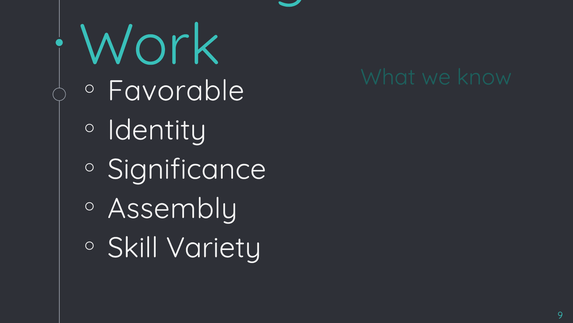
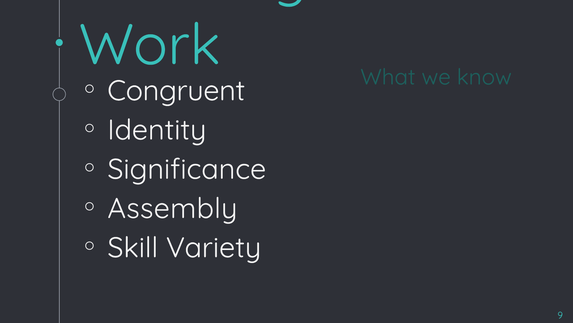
Favorable: Favorable -> Congruent
